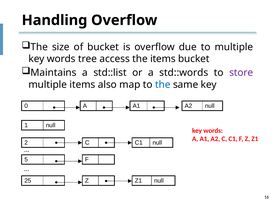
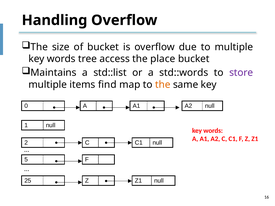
the items: items -> place
also: also -> find
the at (163, 85) colour: blue -> orange
